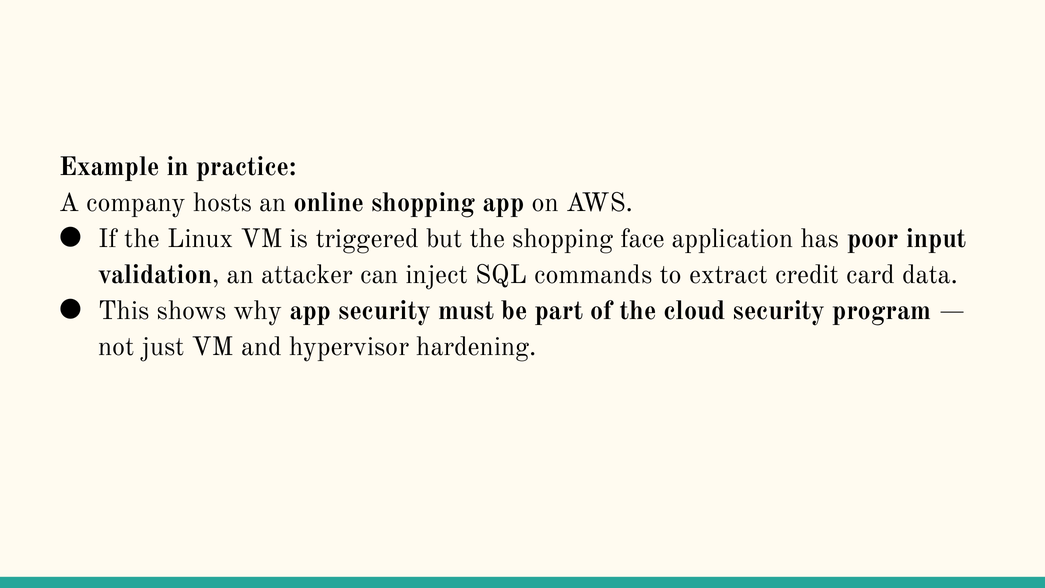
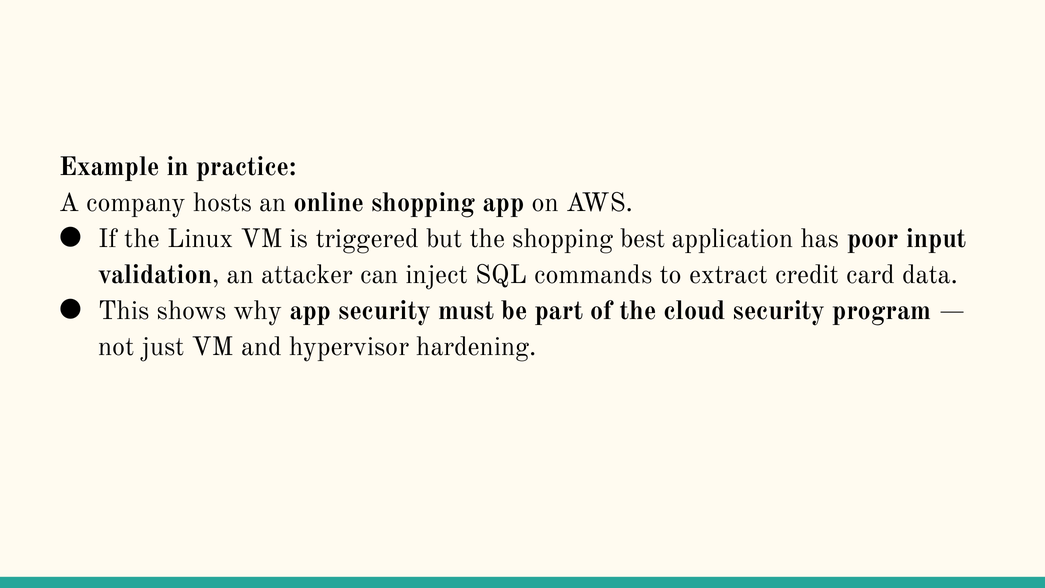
face: face -> best
